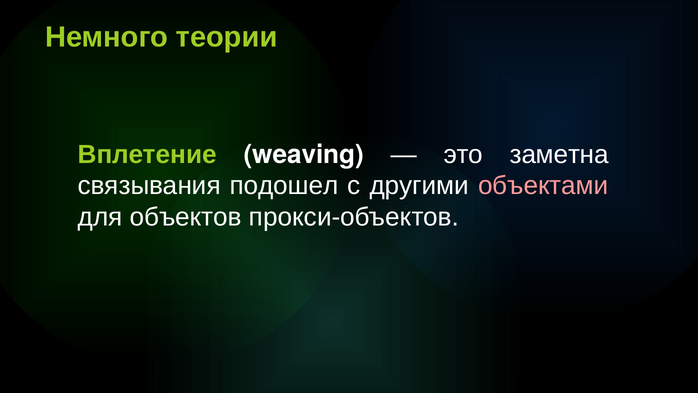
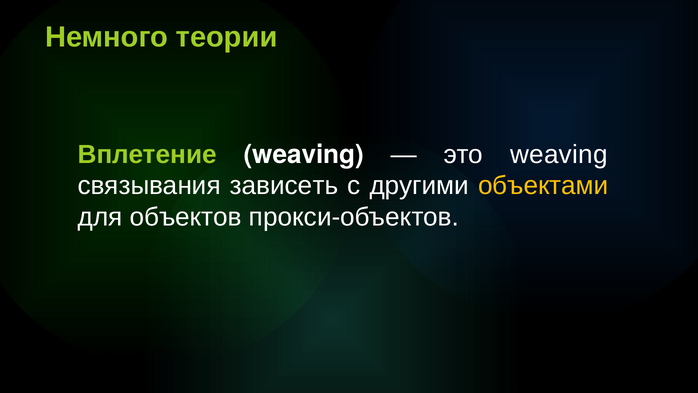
это заметна: заметна -> weaving
подошел: подошел -> зависеть
объектами colour: pink -> yellow
